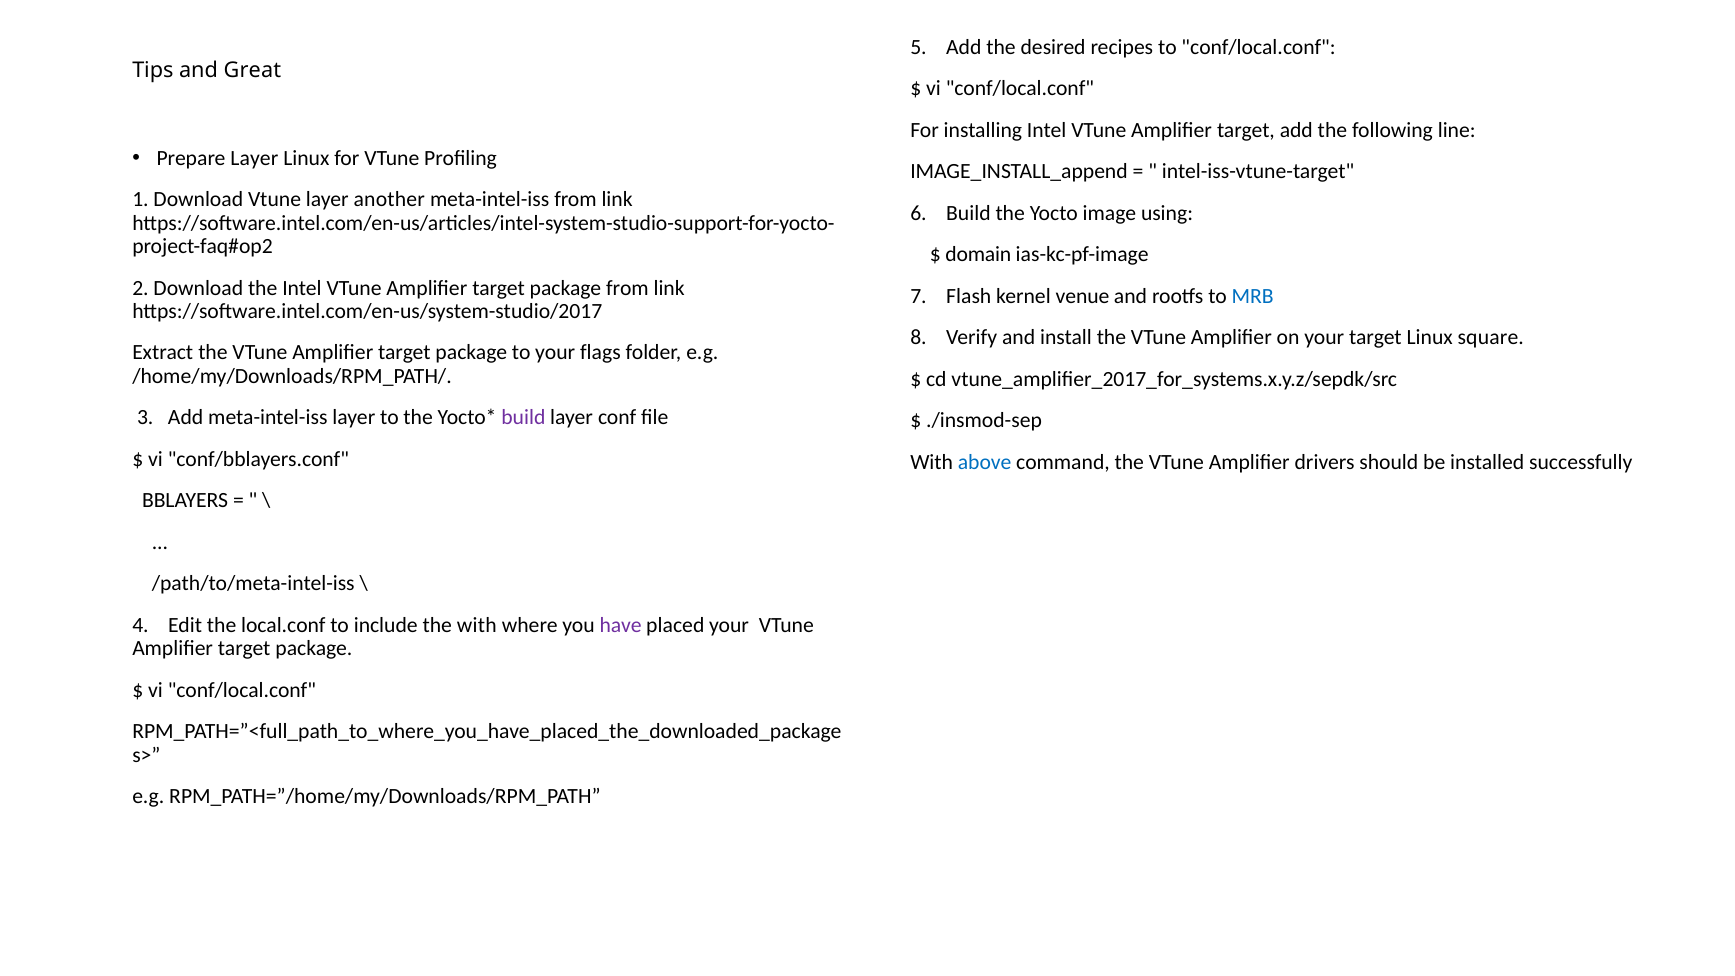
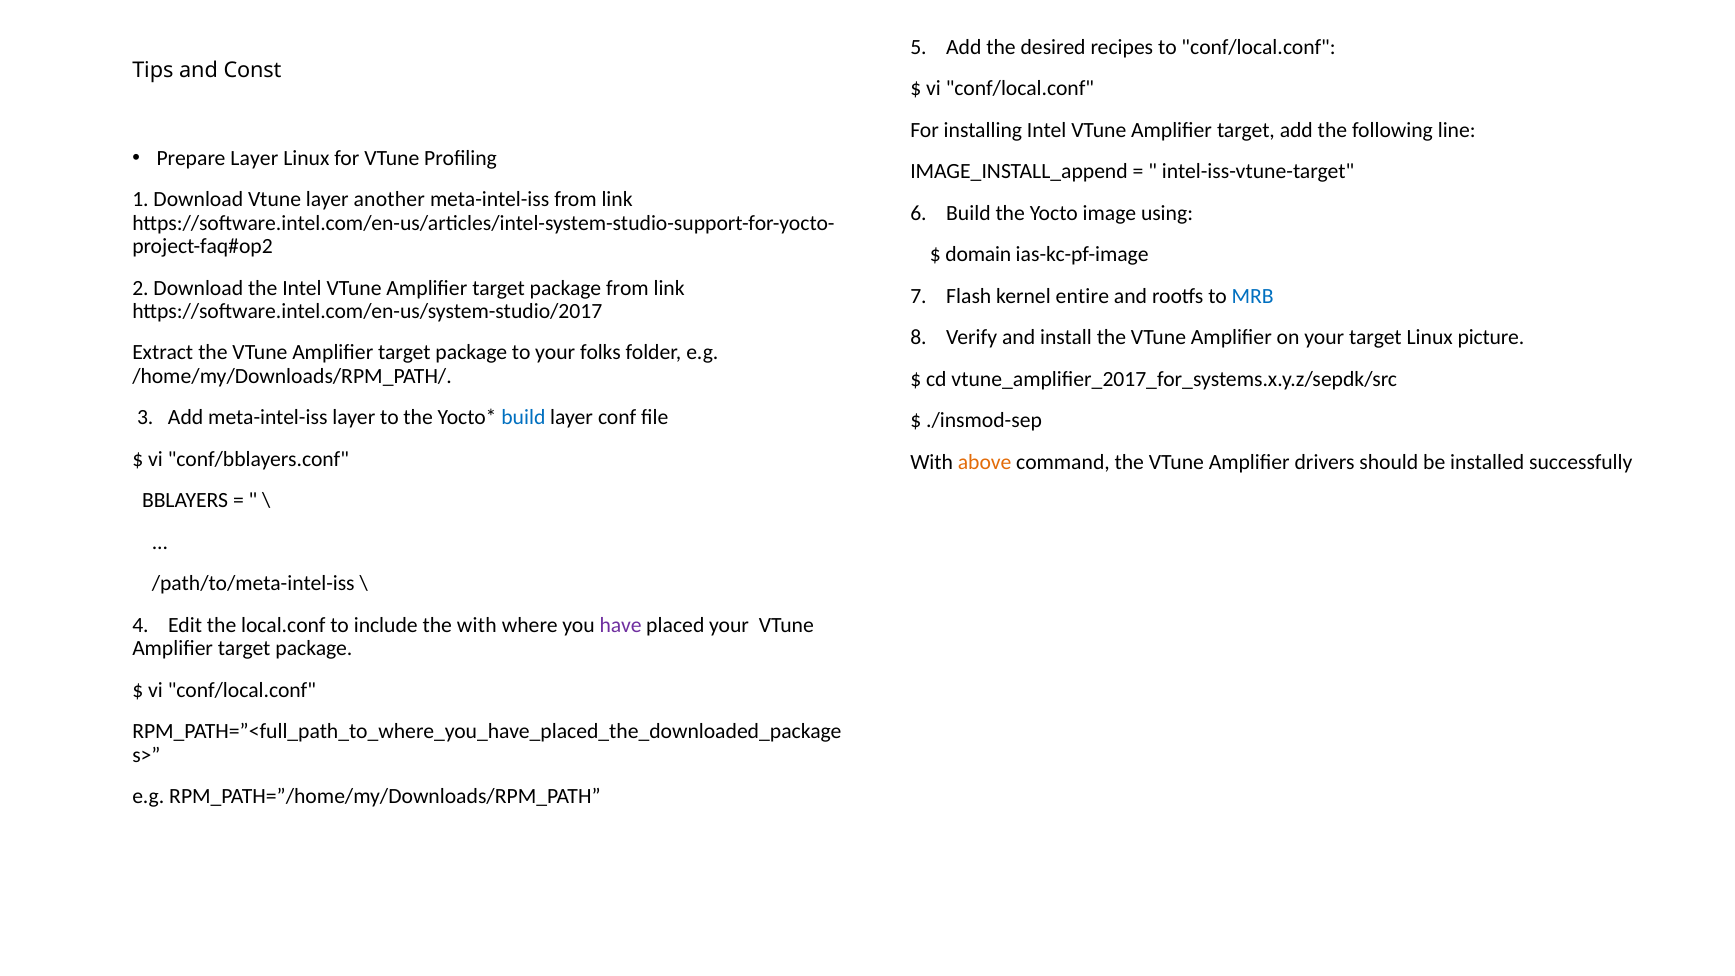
Great: Great -> Const
venue: venue -> entire
square: square -> picture
flags: flags -> folks
build at (523, 418) colour: purple -> blue
above colour: blue -> orange
